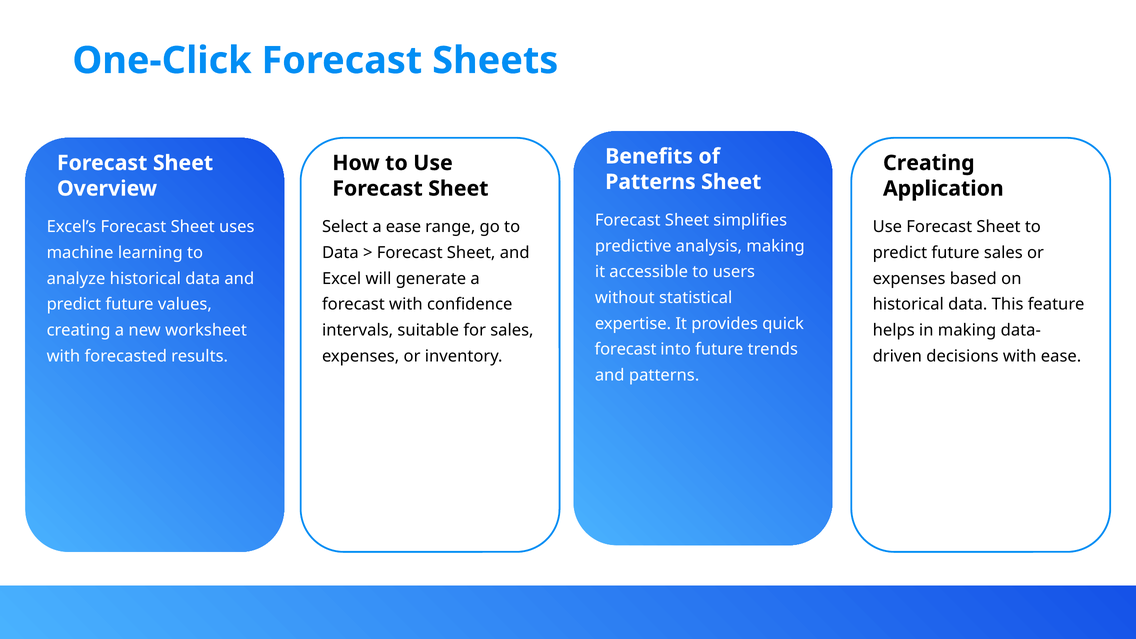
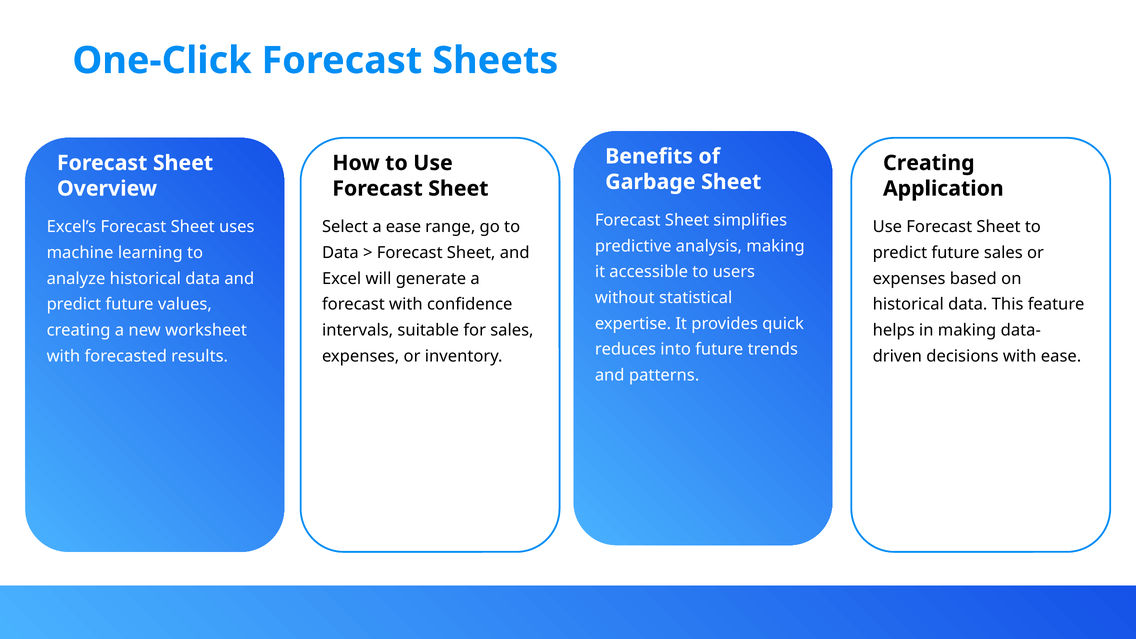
Patterns at (650, 182): Patterns -> Garbage
forecast at (626, 349): forecast -> reduces
